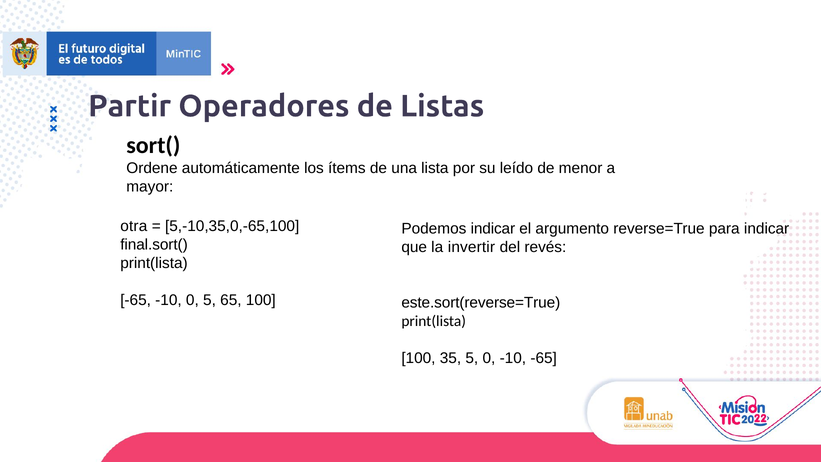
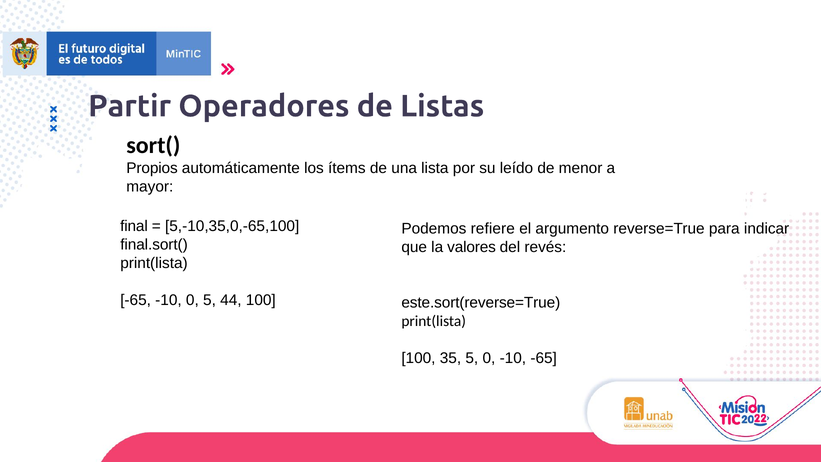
Ordene: Ordene -> Propios
otra: otra -> final
Podemos indicar: indicar -> refiere
invertir: invertir -> valores
65: 65 -> 44
